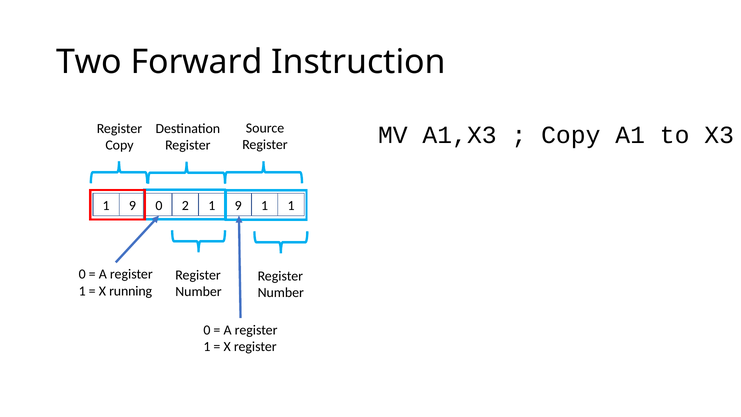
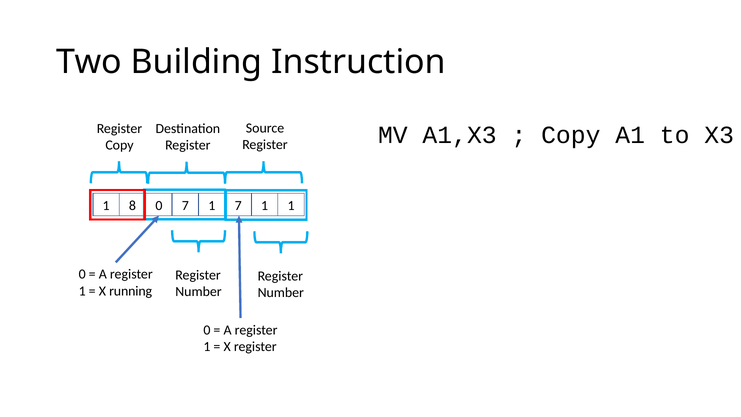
Forward: Forward -> Building
9 at (132, 205): 9 -> 8
0 2: 2 -> 7
9 at (238, 205): 9 -> 7
